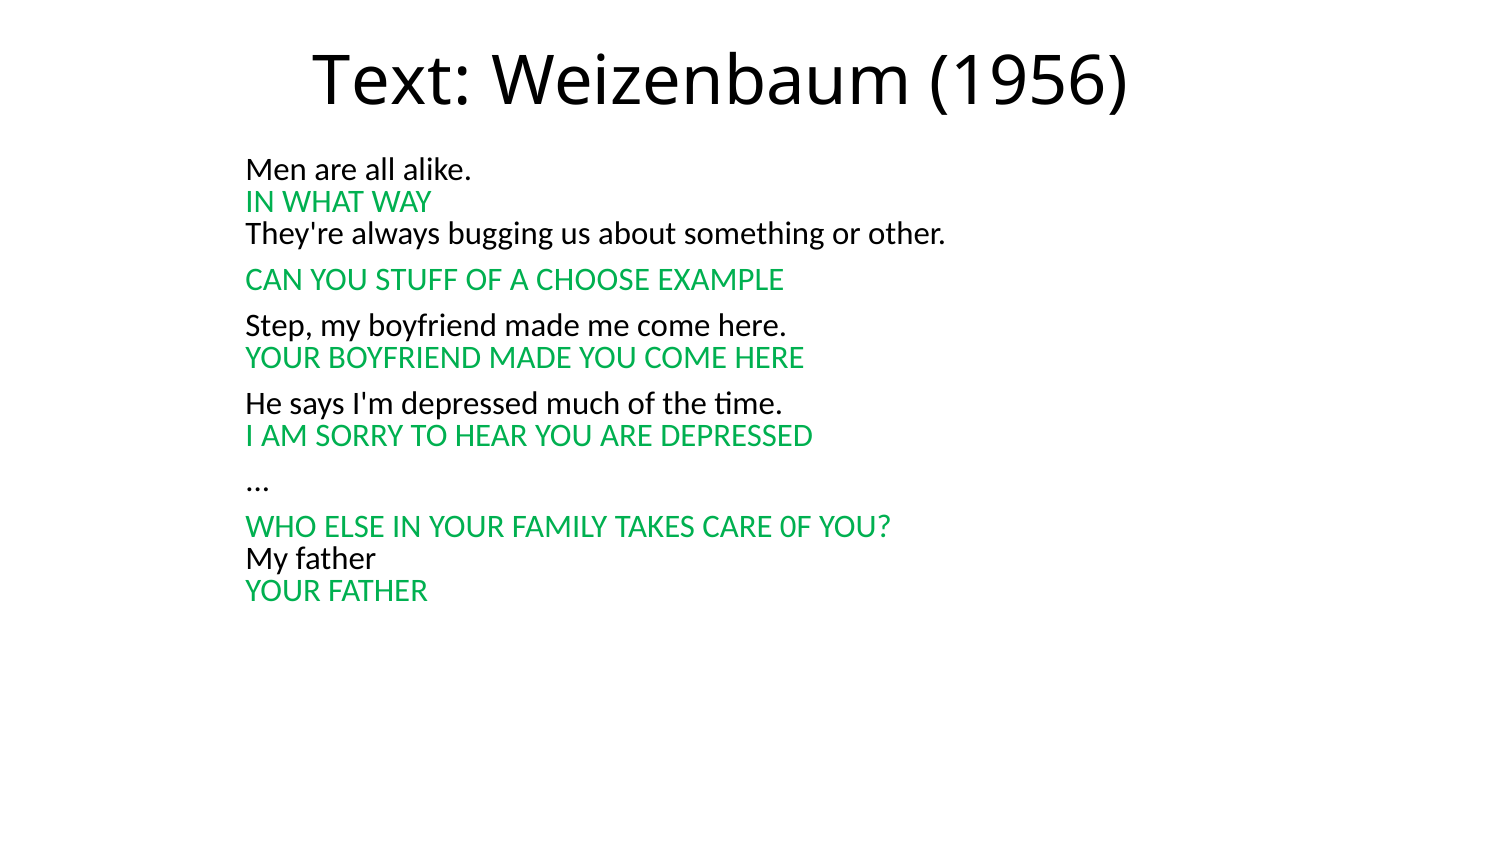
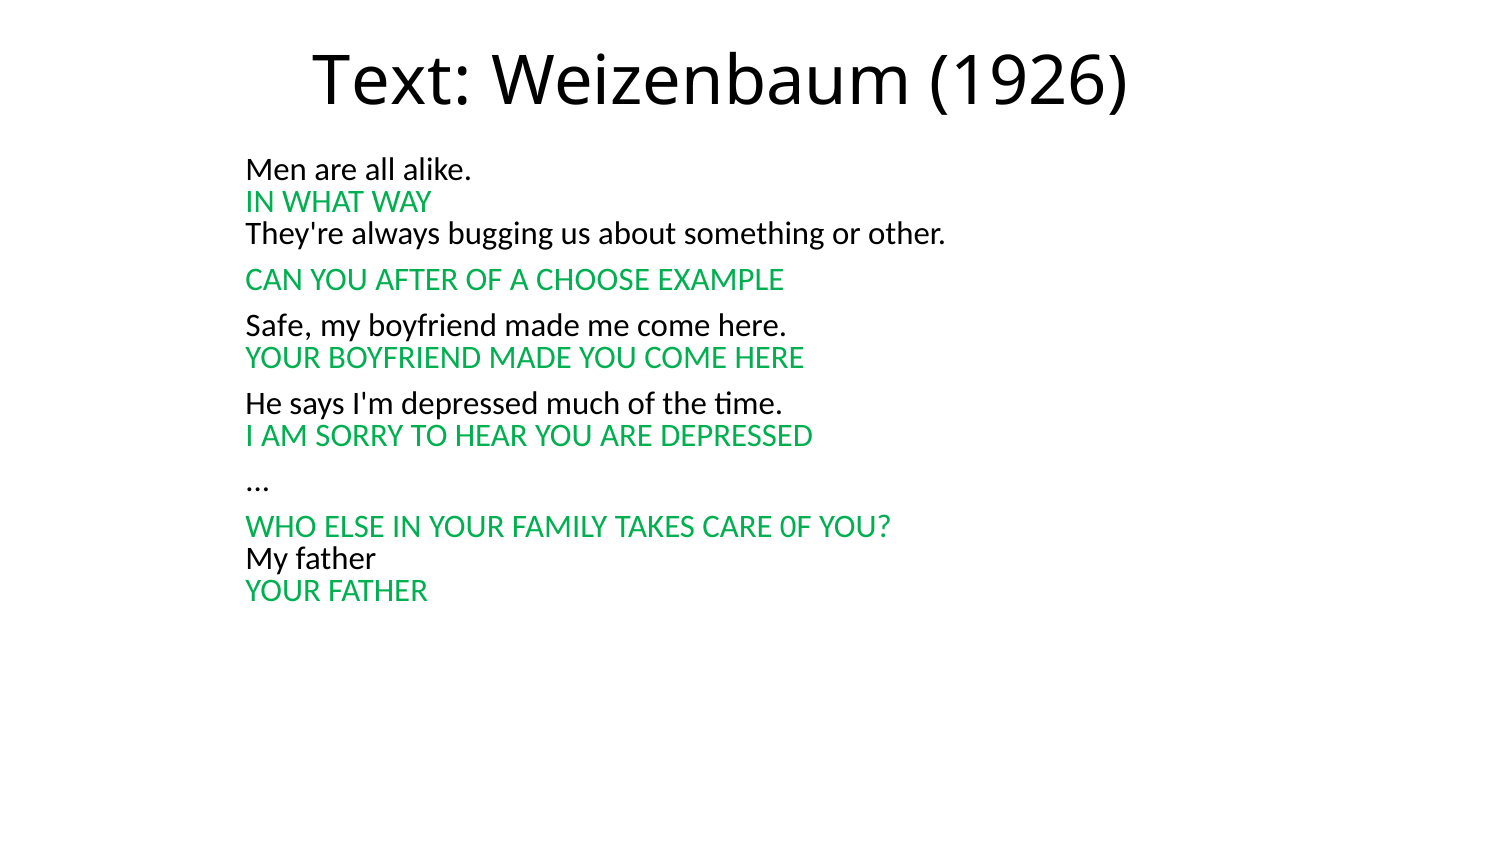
1956: 1956 -> 1926
STUFF: STUFF -> AFTER
Step: Step -> Safe
